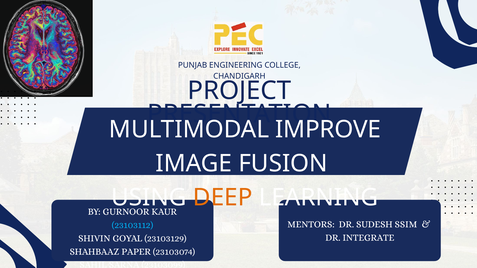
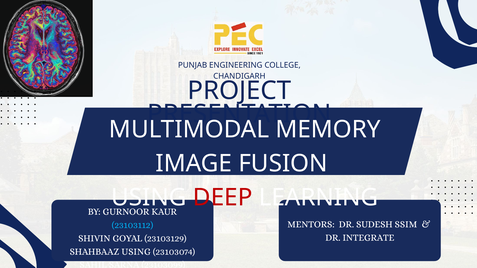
IMPROVE: IMPROVE -> MEMORY
DEEP colour: orange -> red
SHAHBAAZ PAPER: PAPER -> USING
